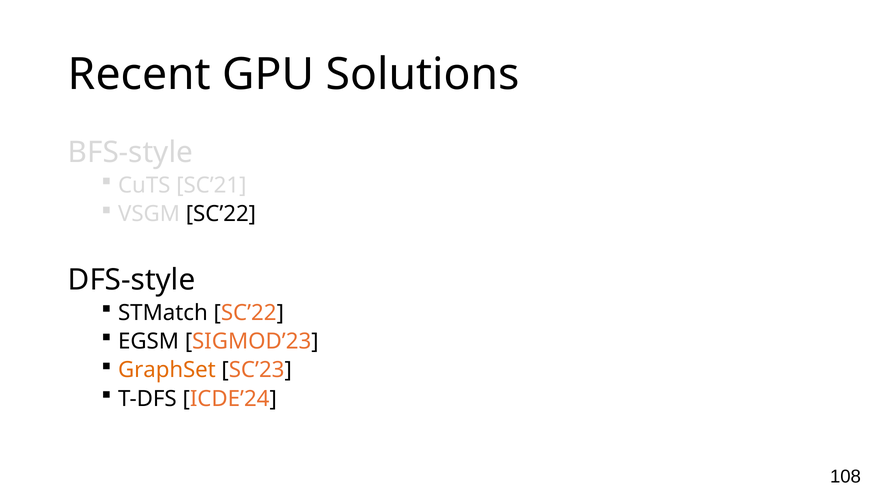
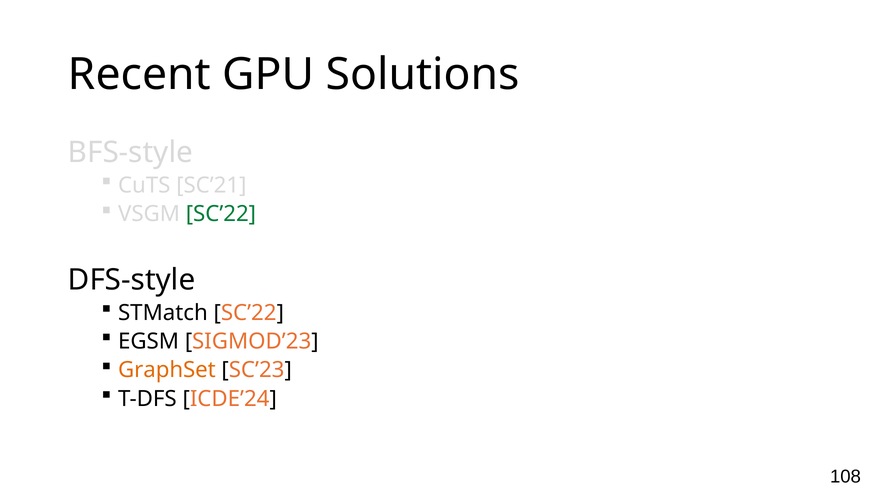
SC’22 at (221, 214) colour: black -> green
